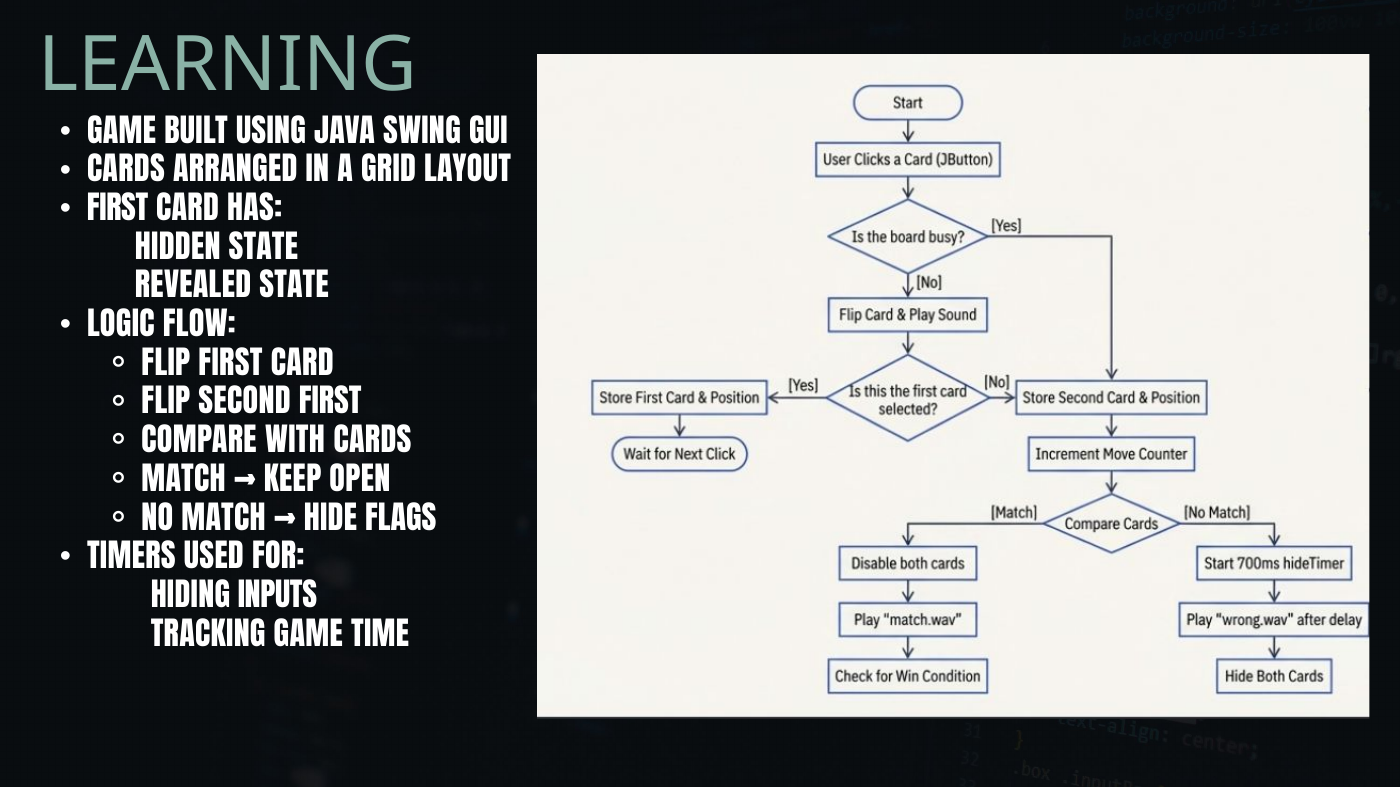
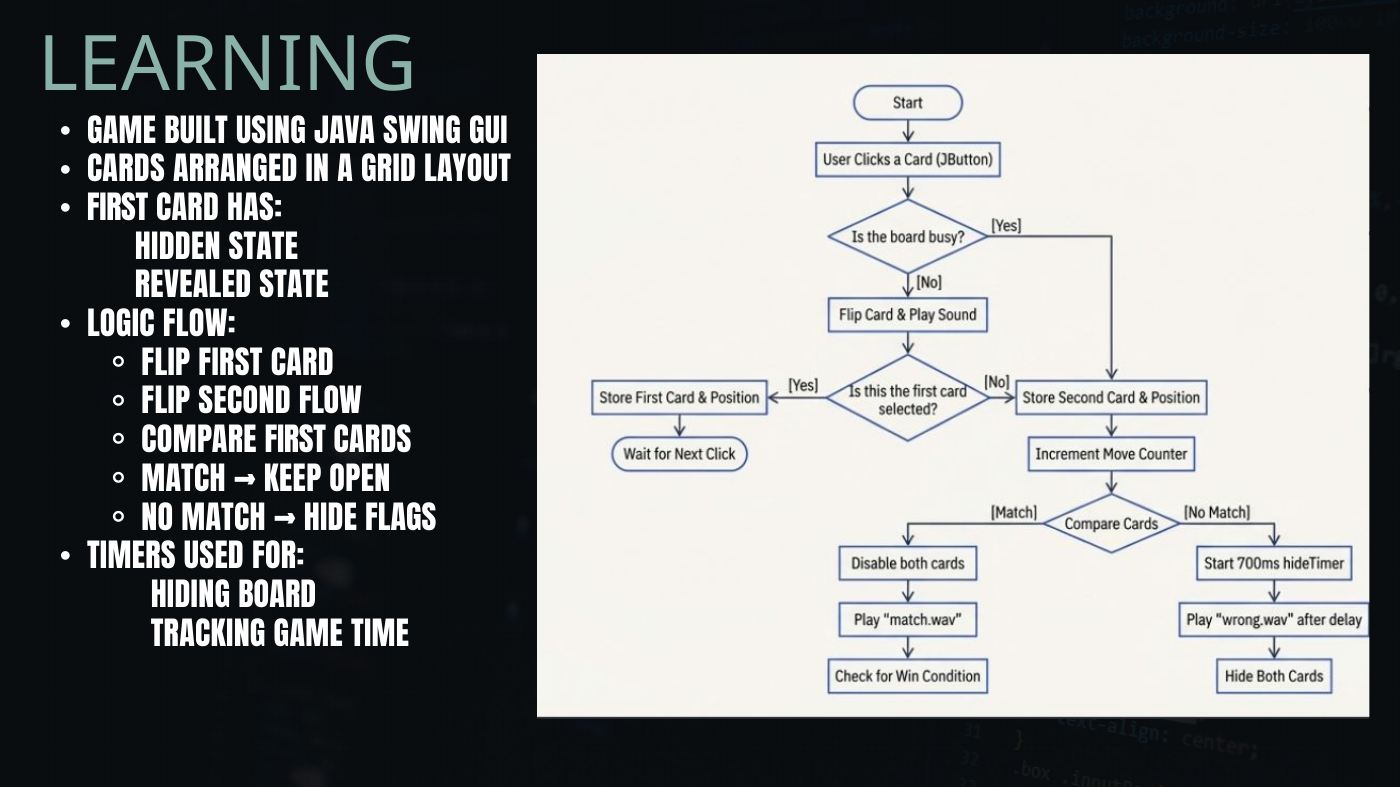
SECOND FIRST: FIRST -> FLOW
COMPARE WITH: WITH -> FIRST
INPUTS: INPUTS -> BOARD
